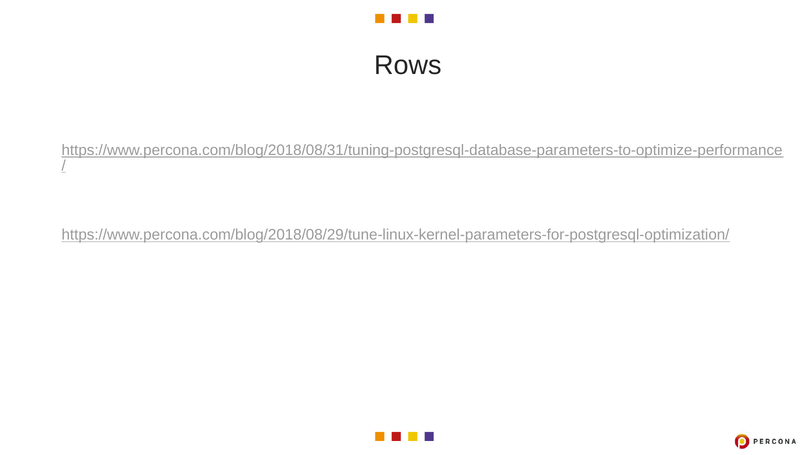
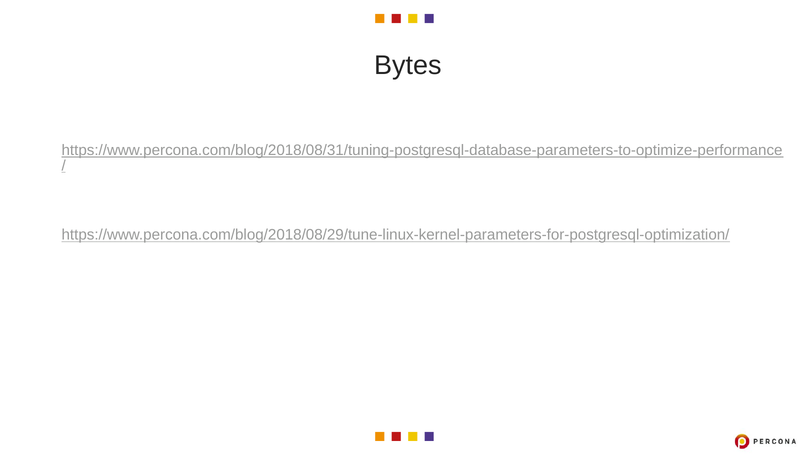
Rows: Rows -> Bytes
